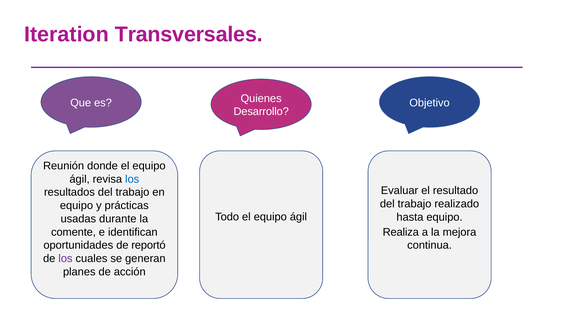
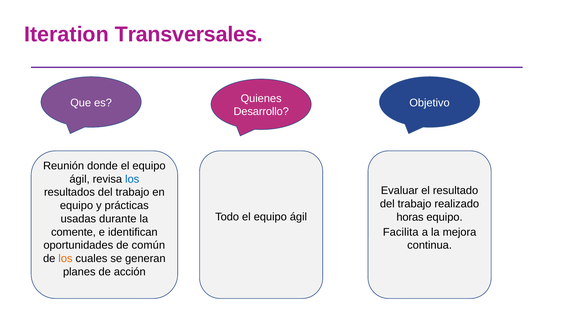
hasta: hasta -> horas
Realiza: Realiza -> Facilita
reportó: reportó -> común
los at (65, 258) colour: purple -> orange
